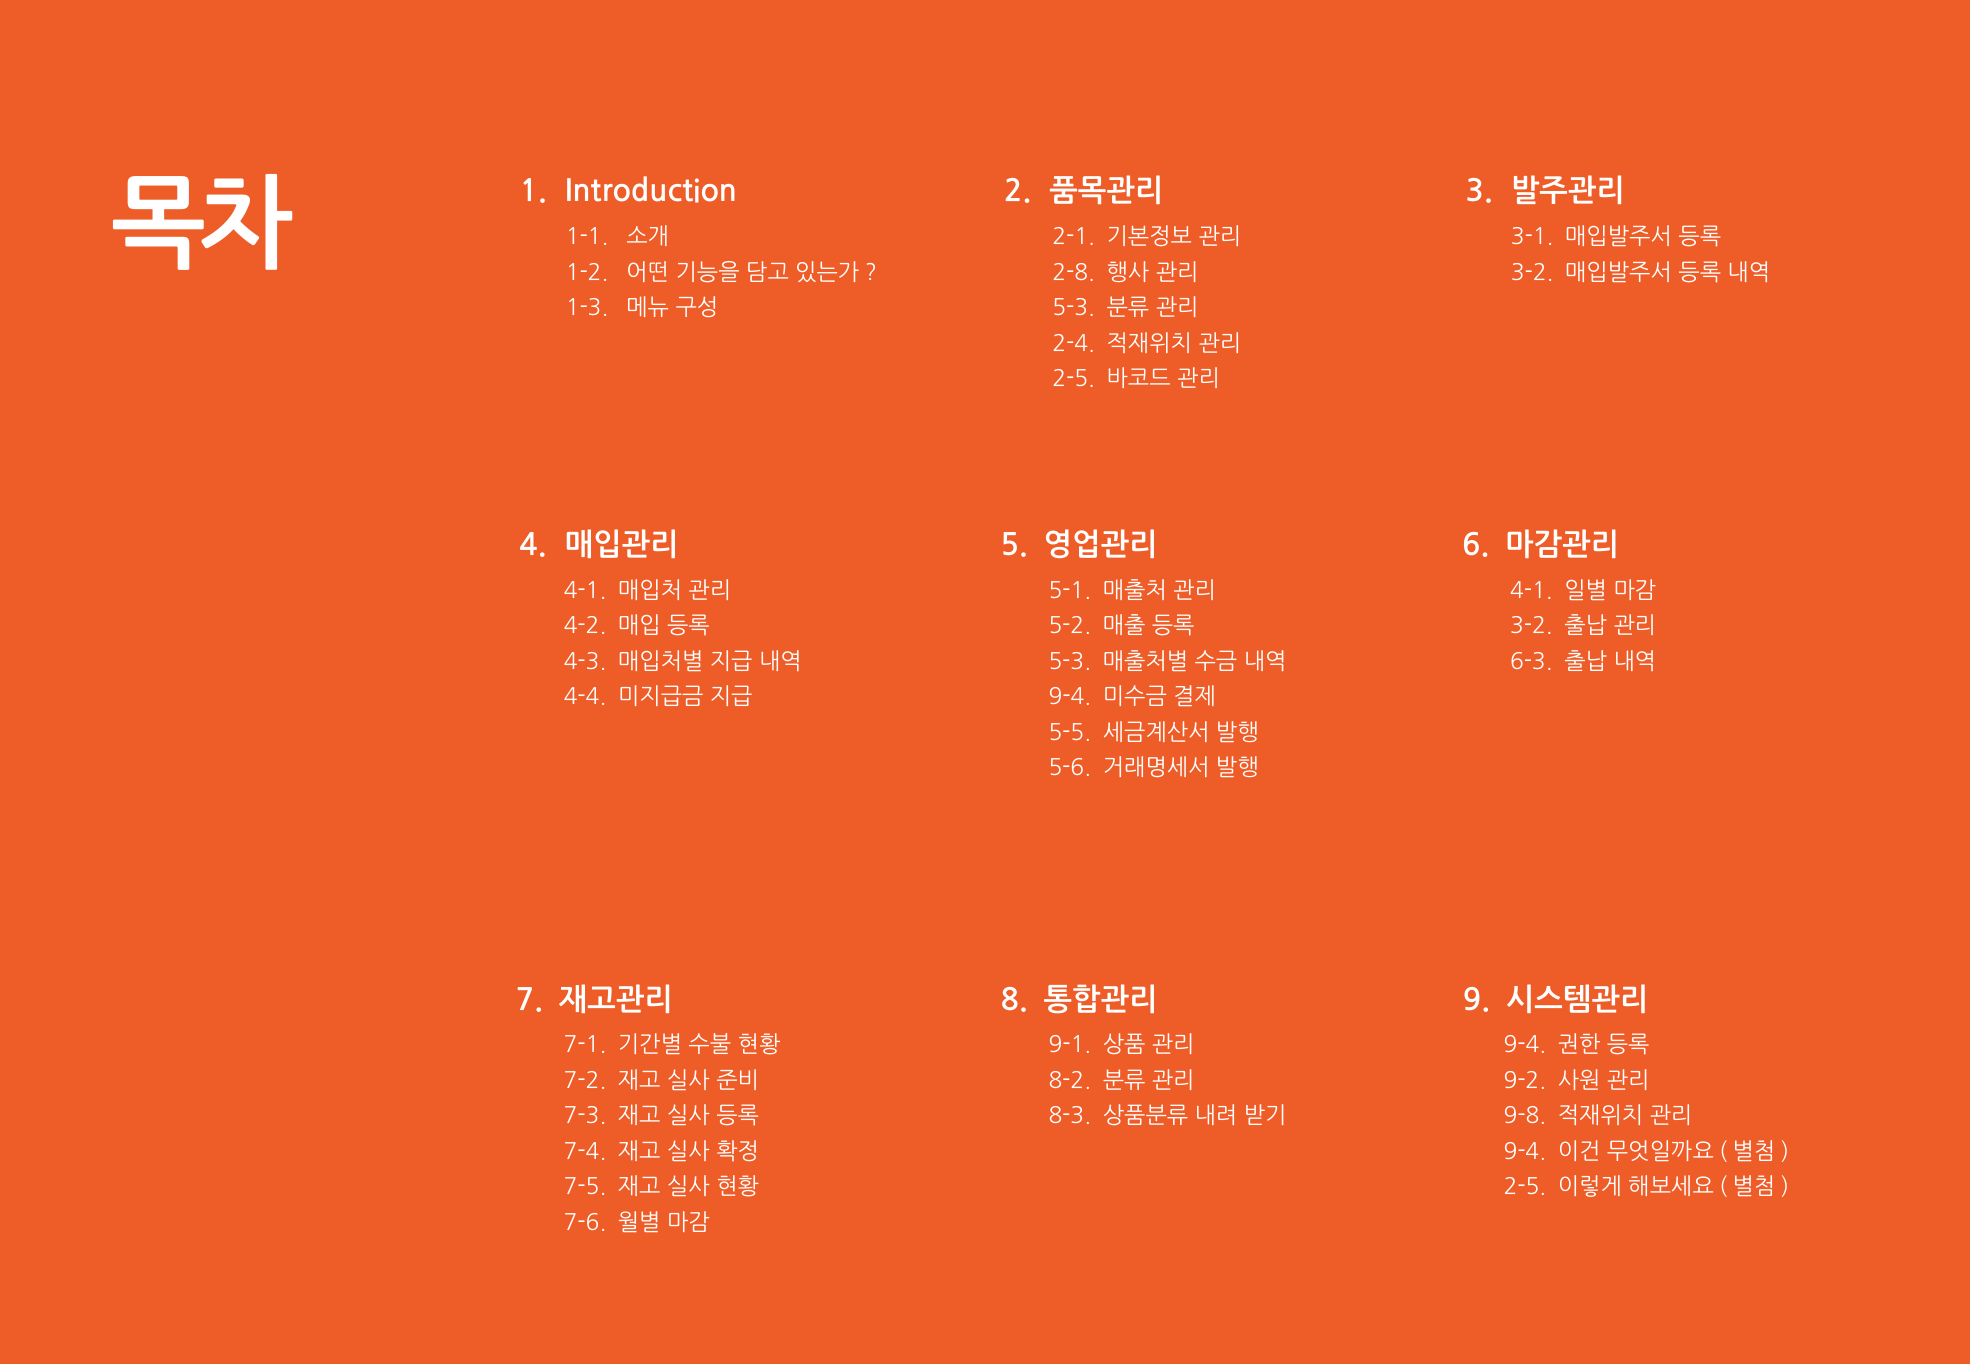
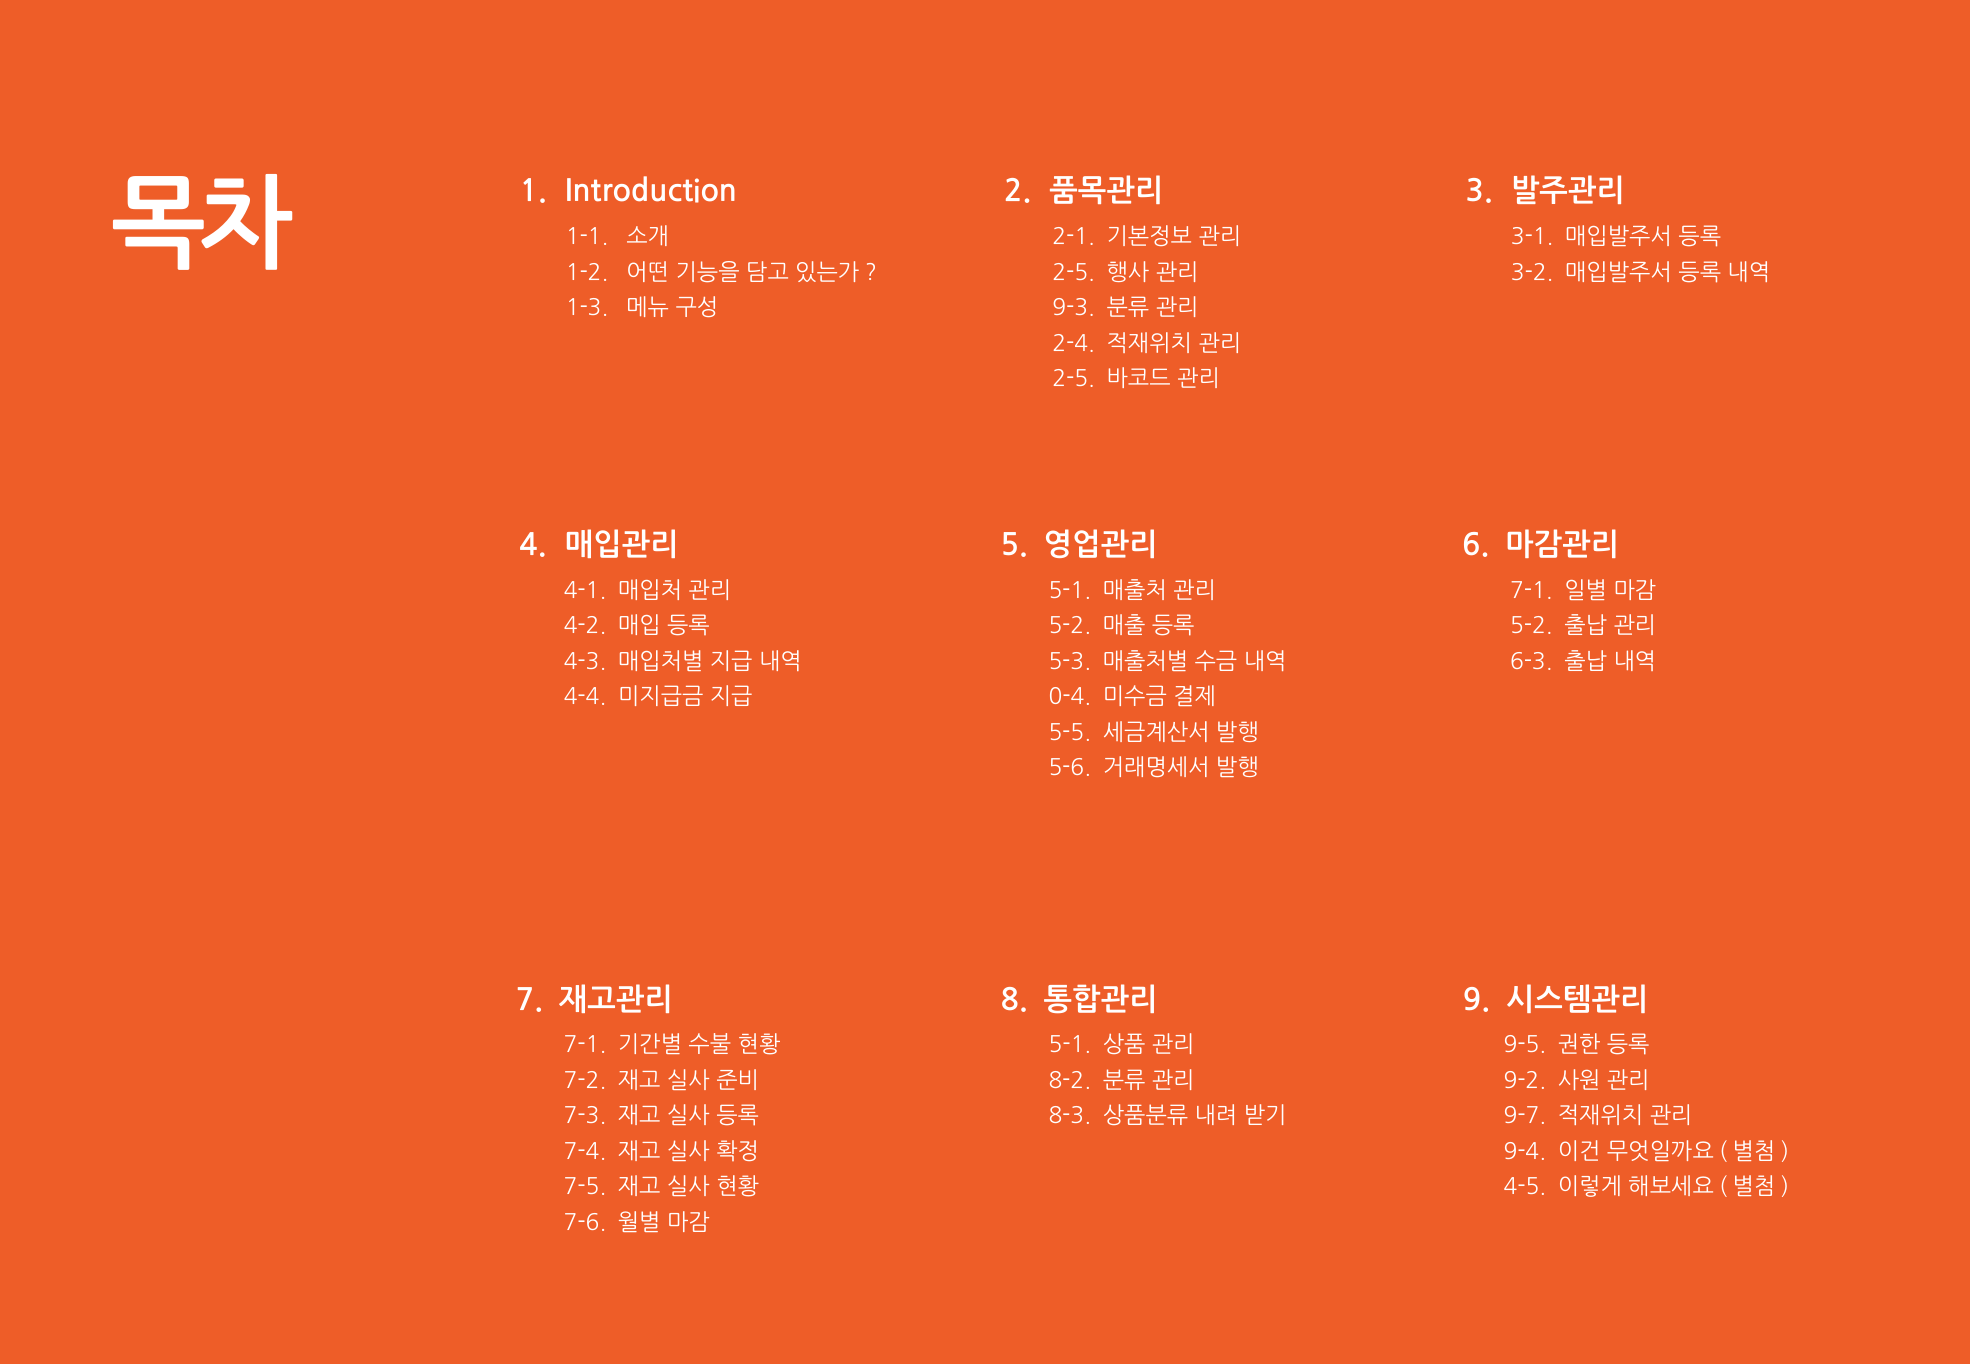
2-8 at (1074, 272): 2-8 -> 2-5
5-3 at (1074, 308): 5-3 -> 9-3
4-1 at (1531, 591): 4-1 -> 7-1
3-2 at (1531, 626): 3-2 -> 5-2
9-4 at (1070, 697): 9-4 -> 0-4
9-1 at (1070, 1045): 9-1 -> 5-1
9-4 at (1525, 1045): 9-4 -> 9-5
9-8: 9-8 -> 9-7
2-5 at (1525, 1187): 2-5 -> 4-5
